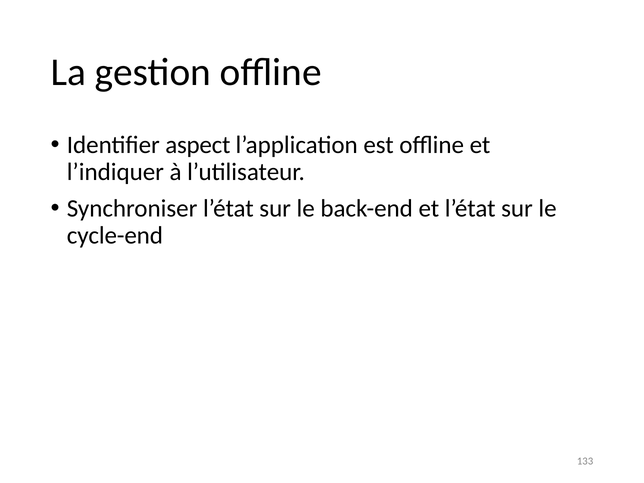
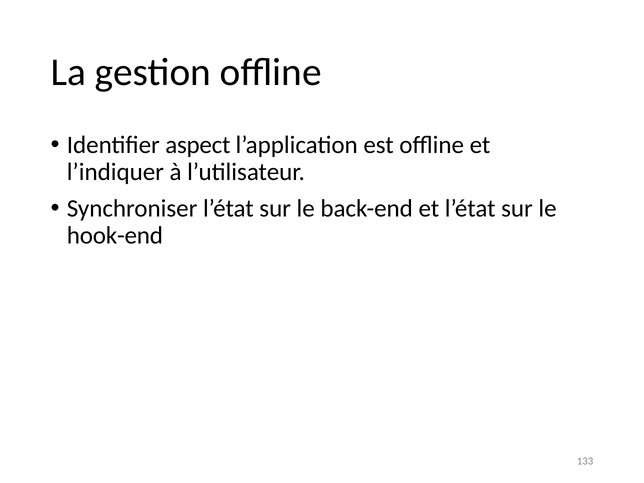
cycle-end: cycle-end -> hook-end
